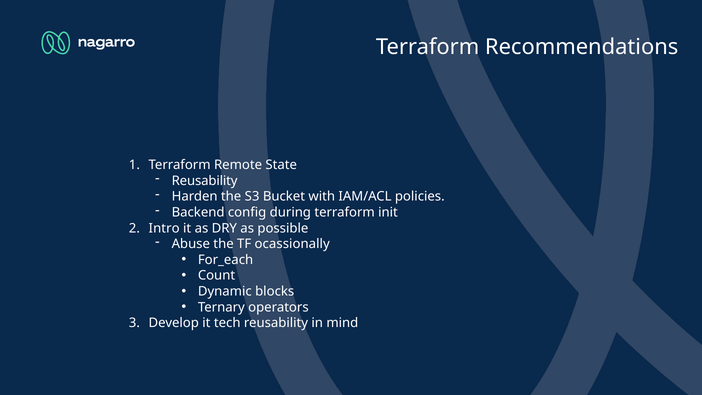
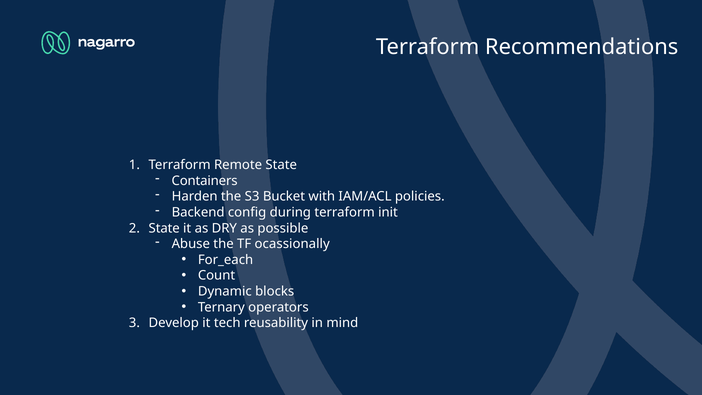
Reusability at (205, 181): Reusability -> Containers
Intro at (164, 228): Intro -> State
